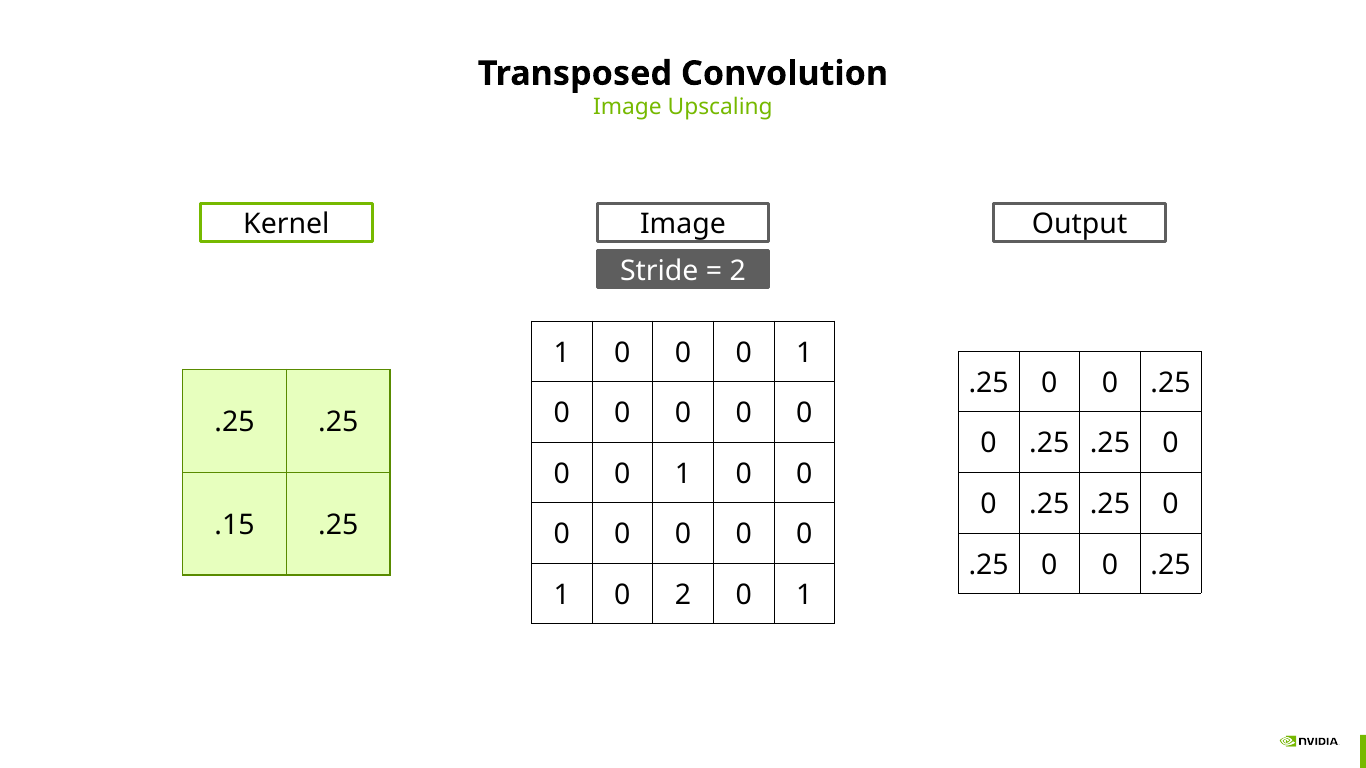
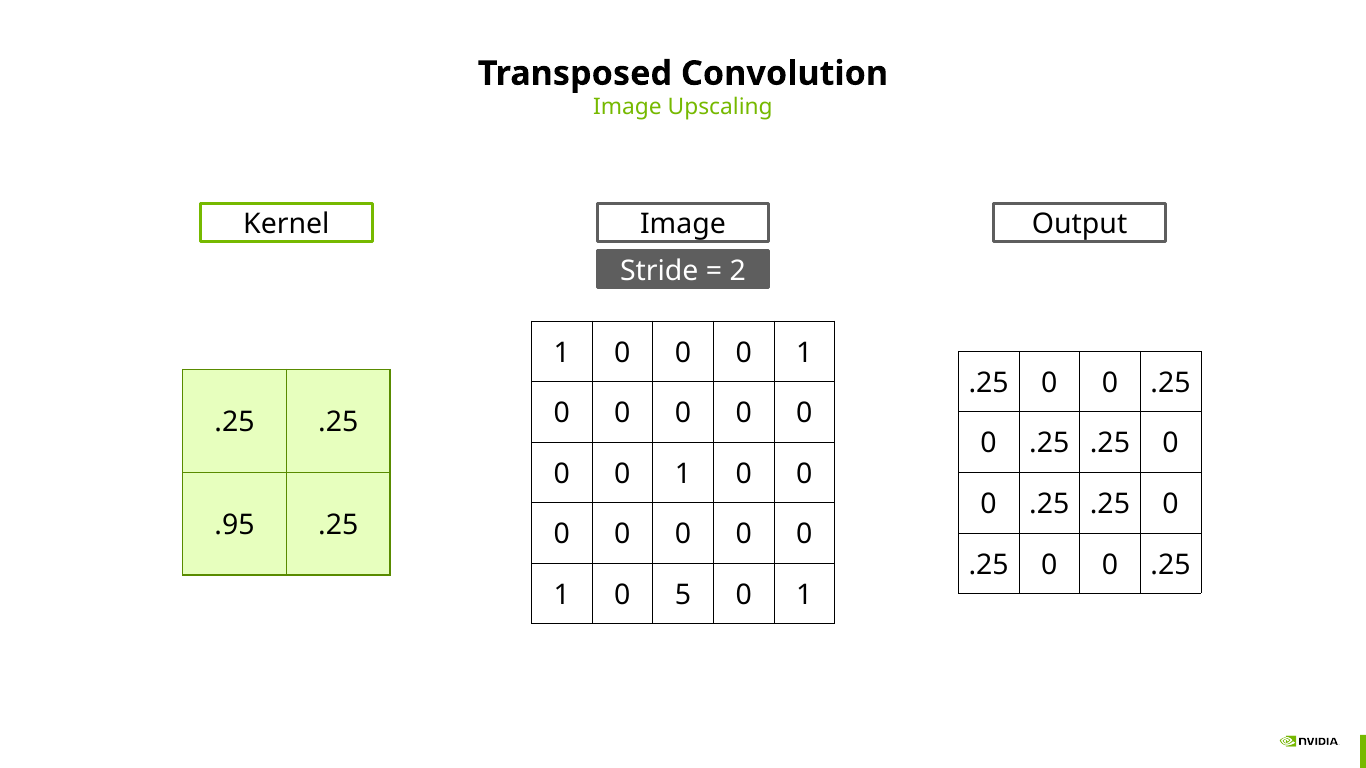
.15: .15 -> .95
0 2: 2 -> 5
